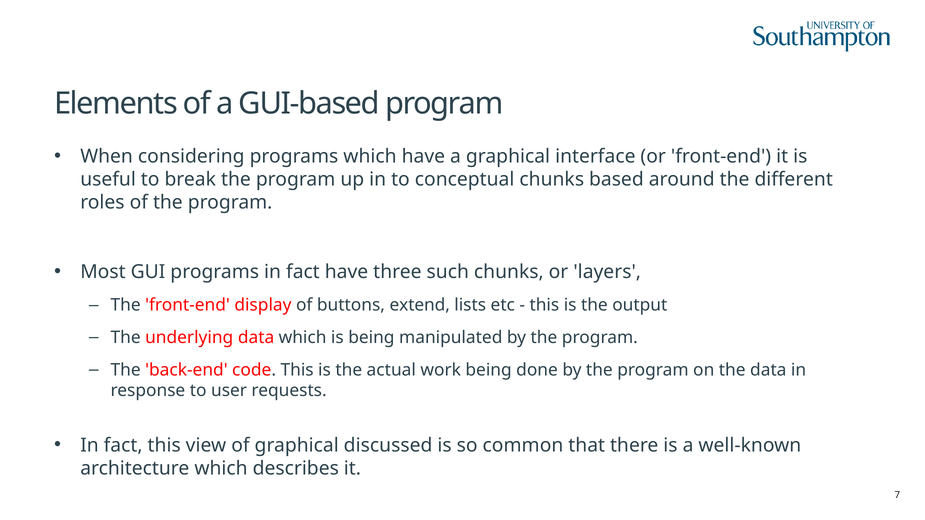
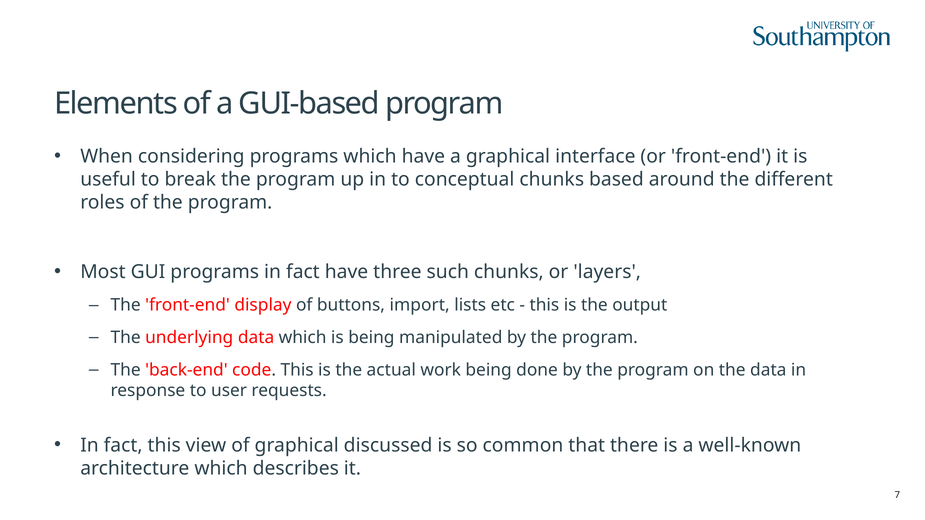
extend: extend -> import
